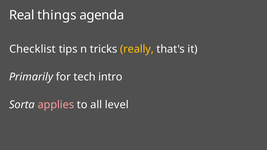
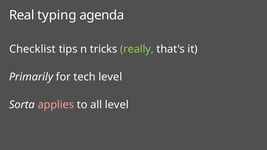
things: things -> typing
really colour: yellow -> light green
tech intro: intro -> level
